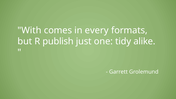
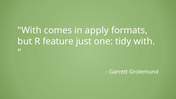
every: every -> apply
publish: publish -> feature
tidy alike: alike -> with
